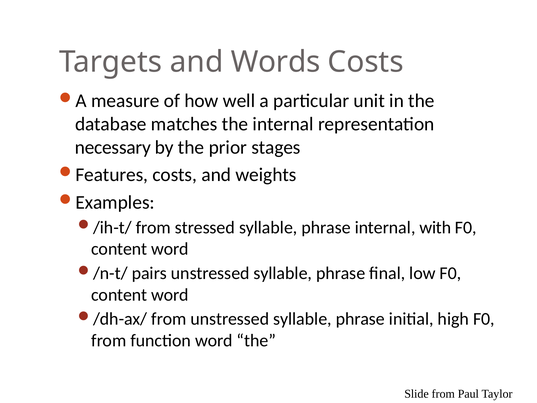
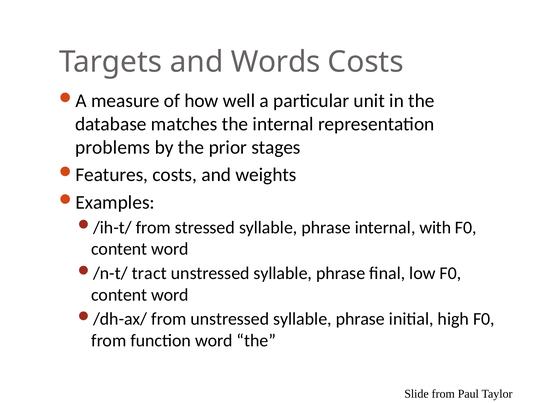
necessary: necessary -> problems
pairs: pairs -> tract
